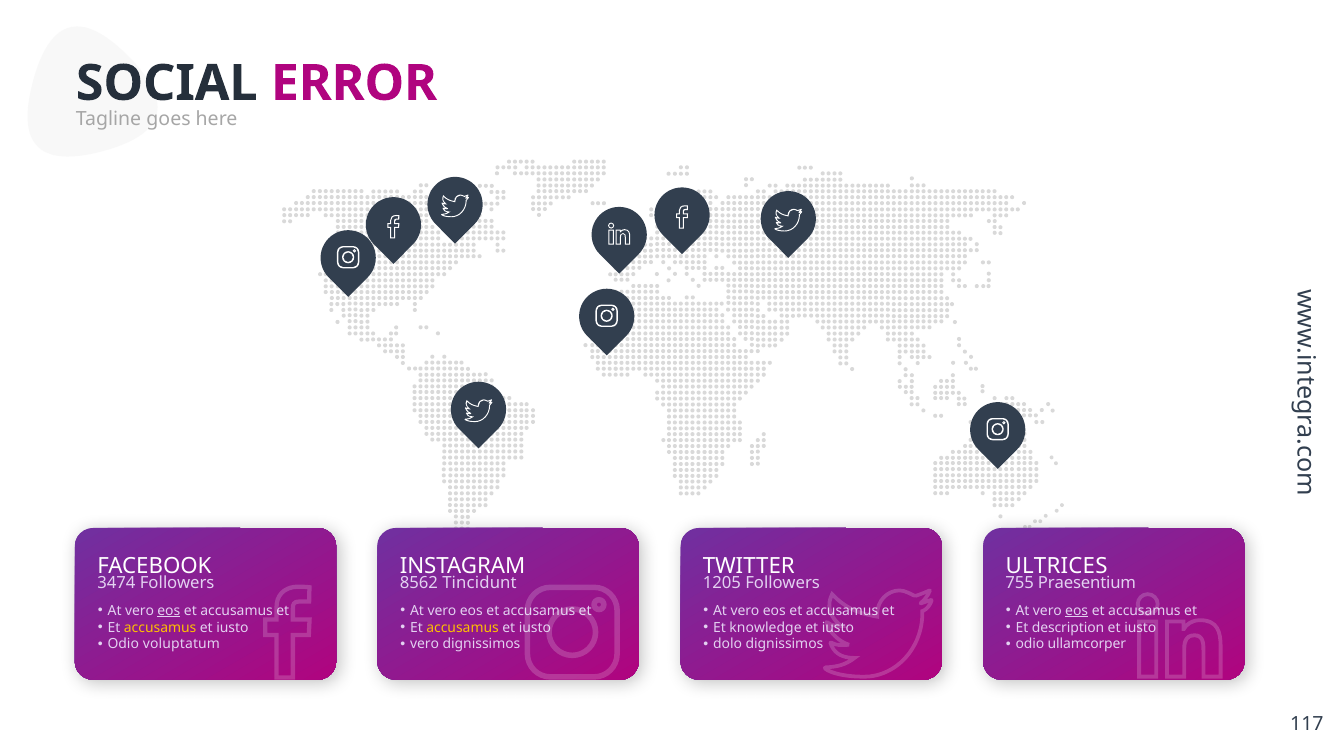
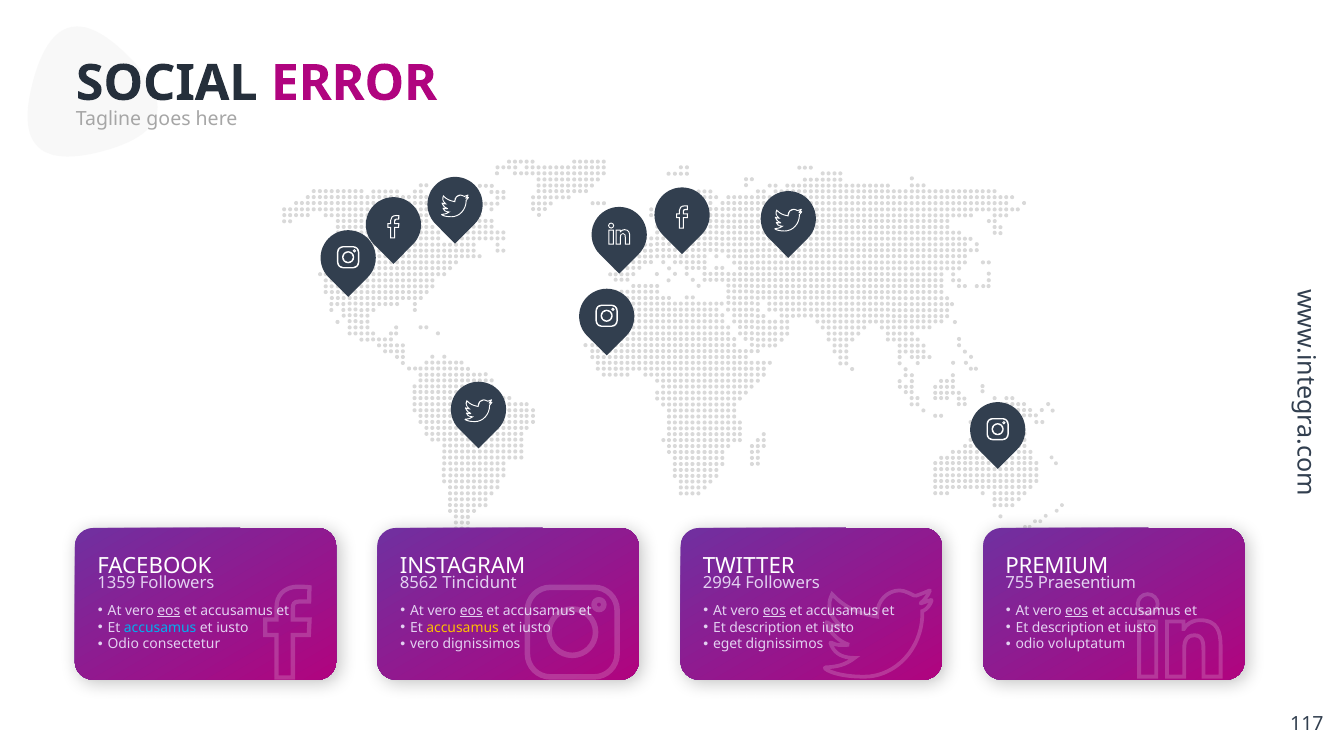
ULTRICES: ULTRICES -> PREMIUM
3474: 3474 -> 1359
1205: 1205 -> 2994
eos at (471, 610) underline: none -> present
eos at (774, 610) underline: none -> present
accusamus at (160, 627) colour: yellow -> light blue
knowledge at (766, 627): knowledge -> description
voluptatum: voluptatum -> consectetur
dolo: dolo -> eget
ullamcorper: ullamcorper -> voluptatum
